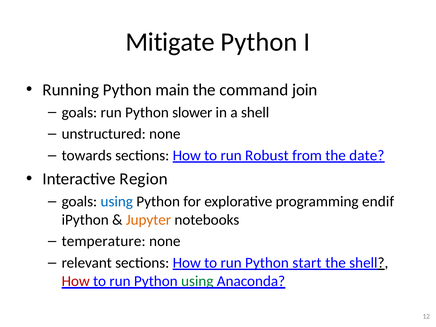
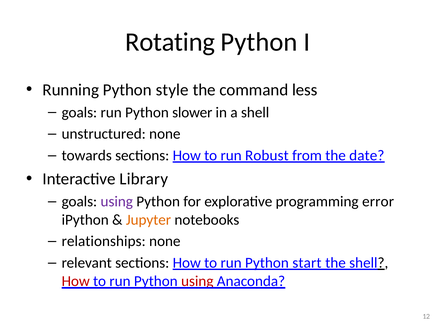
Mitigate: Mitigate -> Rotating
main: main -> style
join: join -> less
Region: Region -> Library
using at (117, 202) colour: blue -> purple
endif: endif -> error
temperature: temperature -> relationships
using at (197, 281) colour: green -> red
